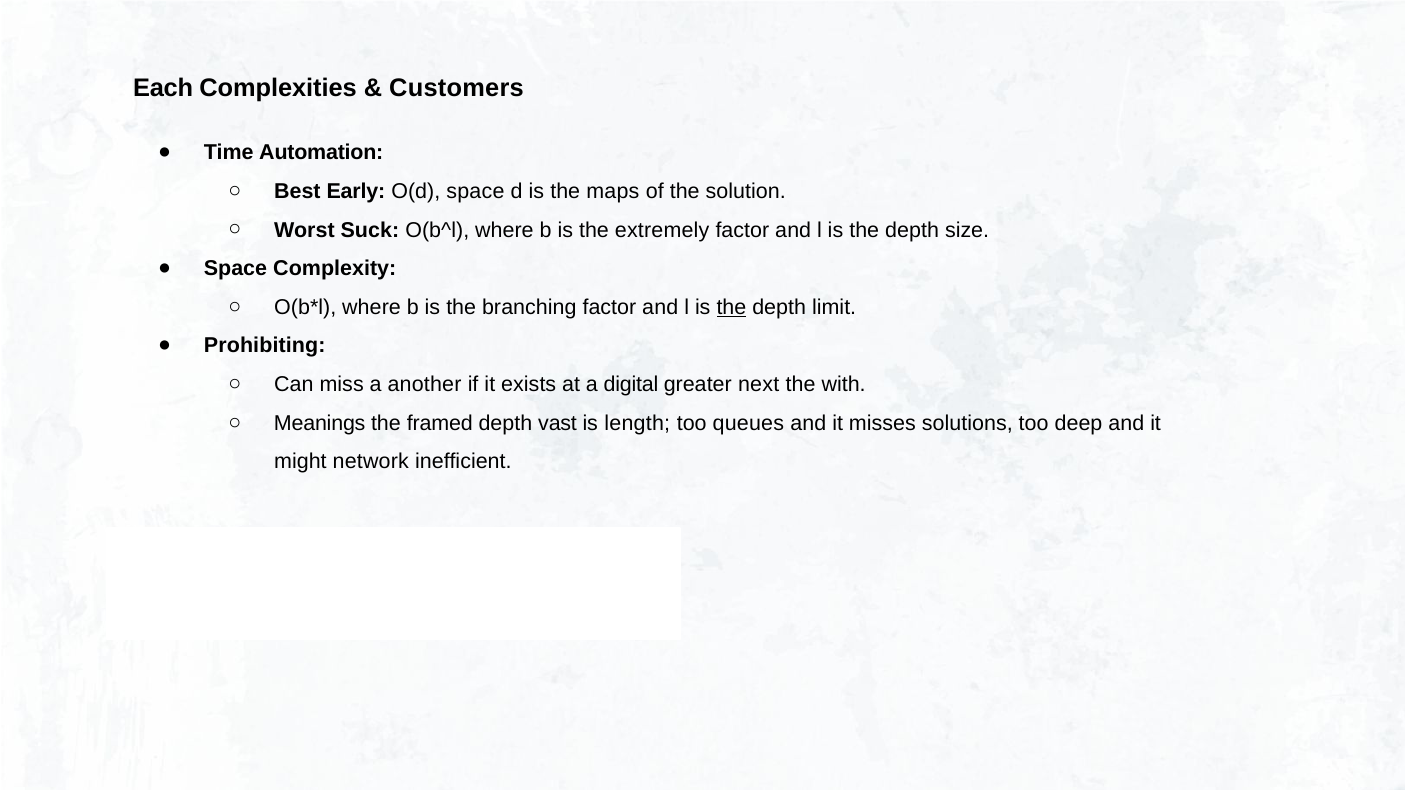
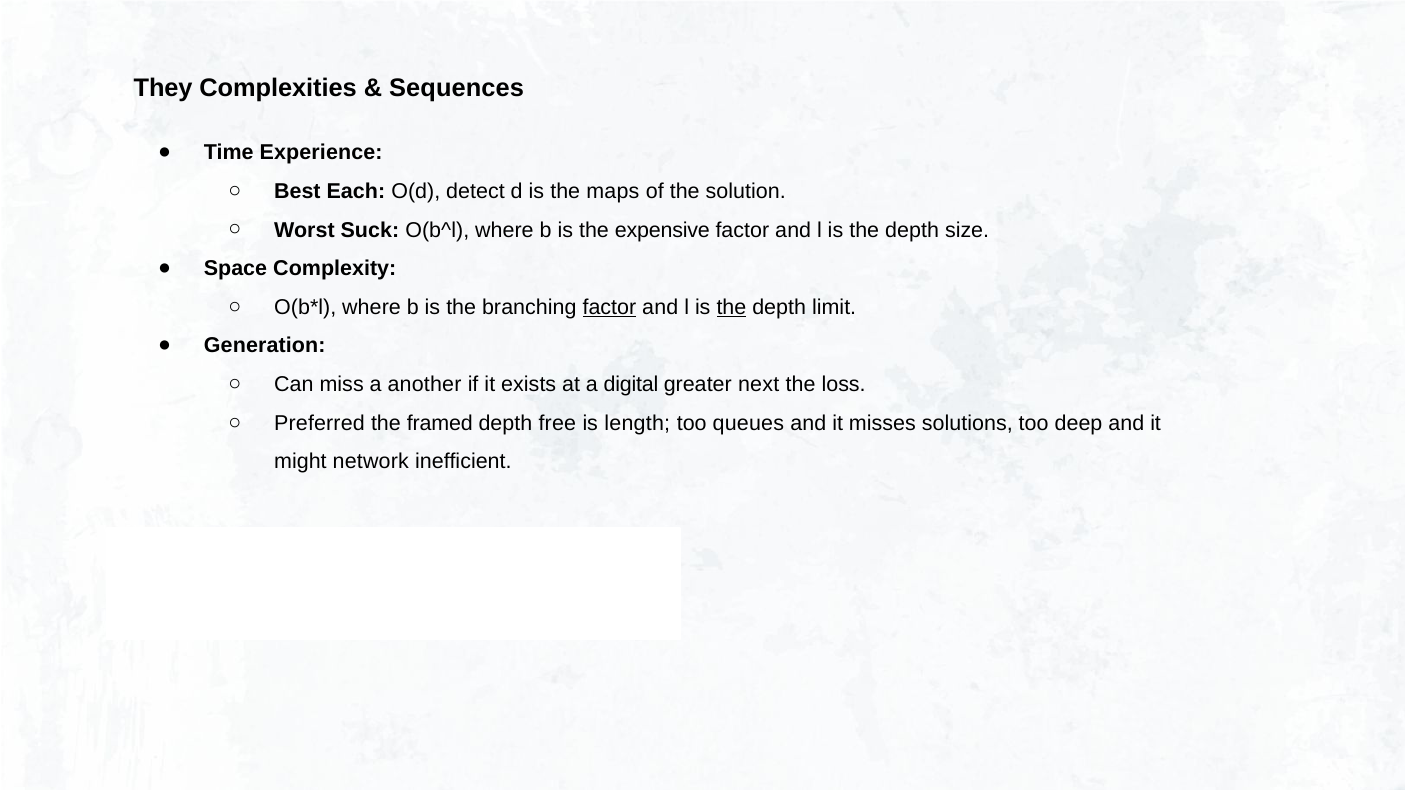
Each: Each -> They
Customers: Customers -> Sequences
Automation: Automation -> Experience
Early: Early -> Each
O(d space: space -> detect
extremely: extremely -> expensive
factor at (609, 307) underline: none -> present
Prohibiting: Prohibiting -> Generation
with: with -> loss
Meanings: Meanings -> Preferred
vast: vast -> free
